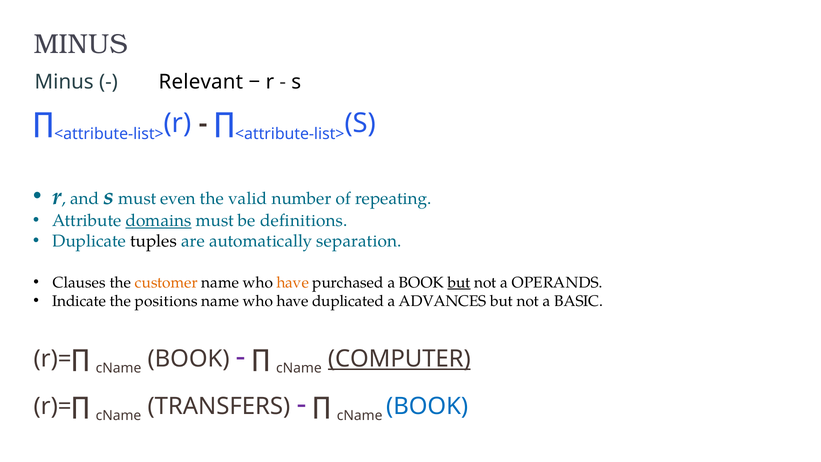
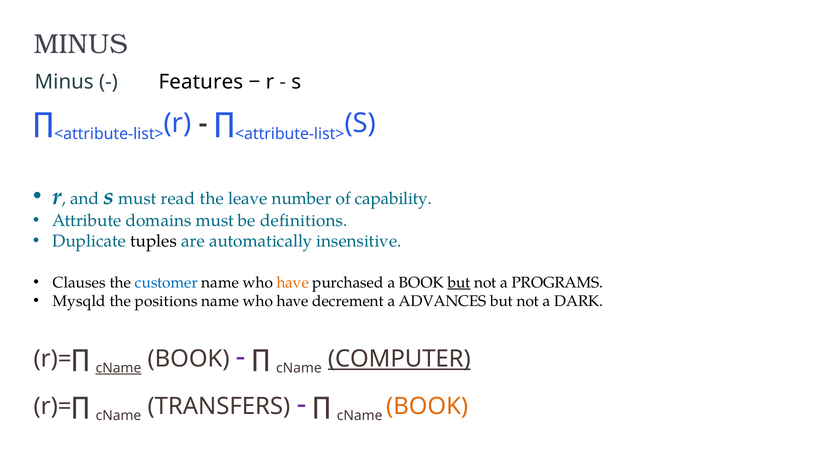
Relevant: Relevant -> Features
even: even -> read
valid: valid -> leave
repeating: repeating -> capability
domains underline: present -> none
separation: separation -> insensitive
customer colour: orange -> blue
OPERANDS: OPERANDS -> PROGRAMS
Indicate: Indicate -> Mysqld
duplicated: duplicated -> decrement
BASIC: BASIC -> DARK
cName at (119, 368) underline: none -> present
BOOK at (427, 406) colour: blue -> orange
